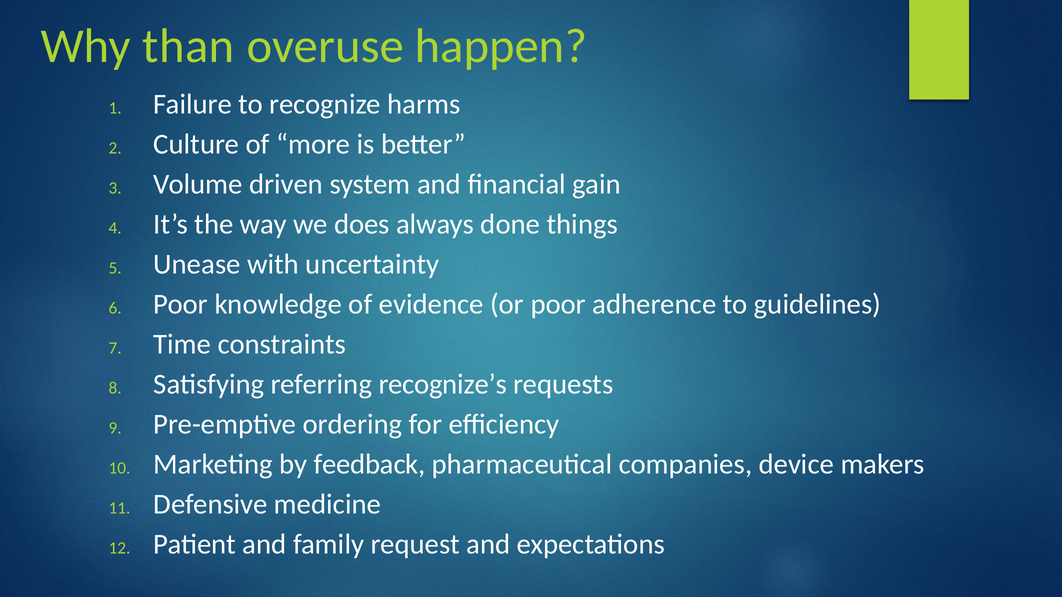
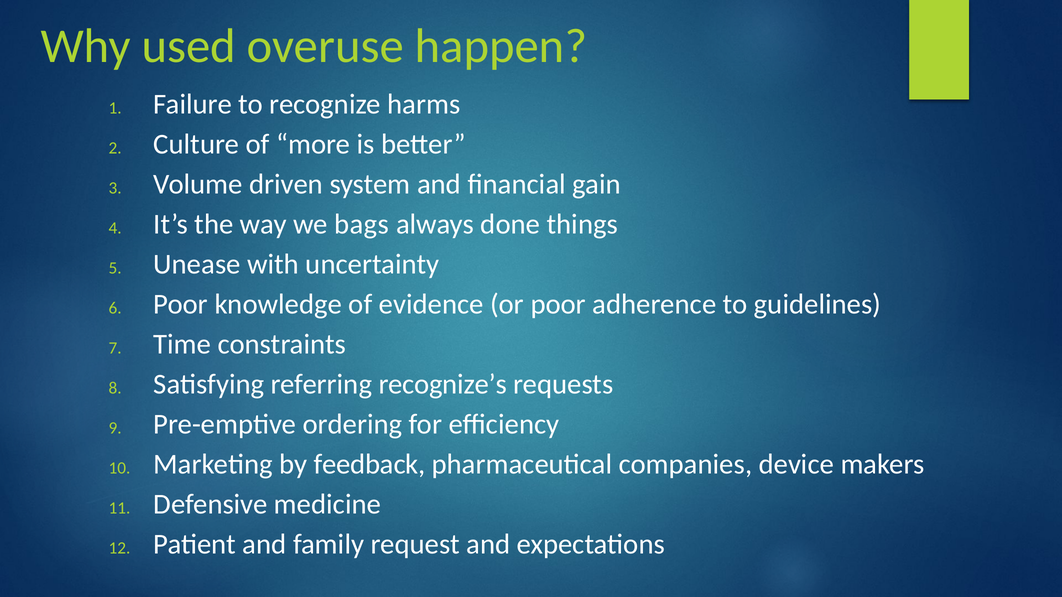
than: than -> used
does: does -> bags
